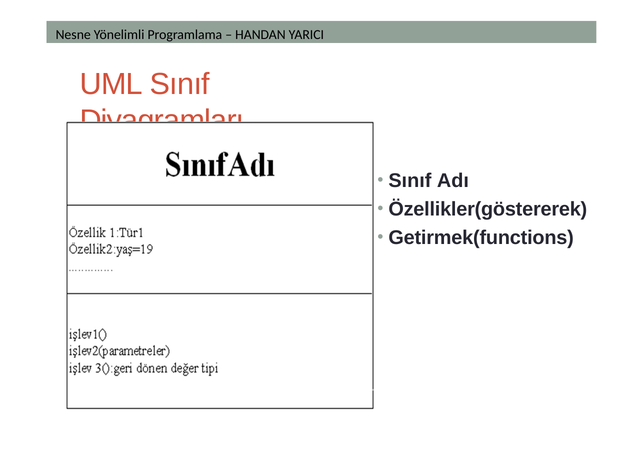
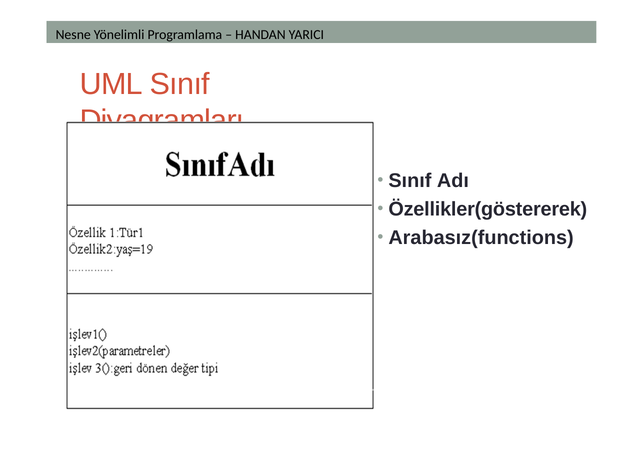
Getirmek(functions: Getirmek(functions -> Arabasız(functions
